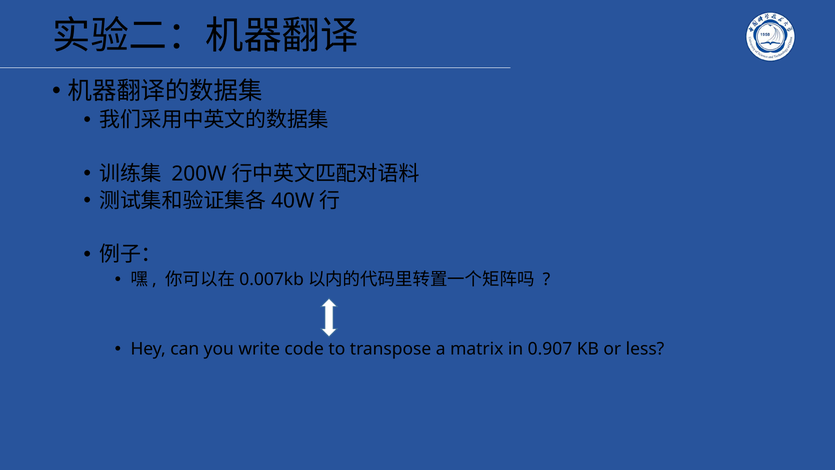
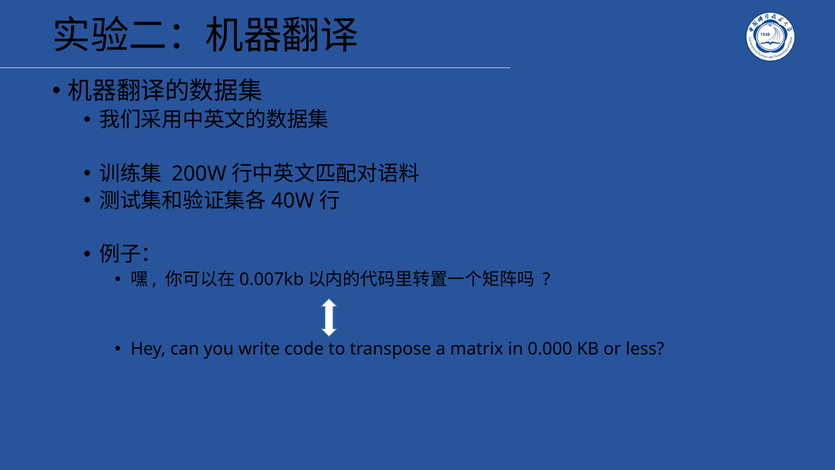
0.907: 0.907 -> 0.000
